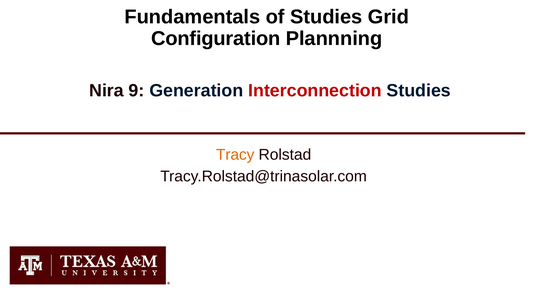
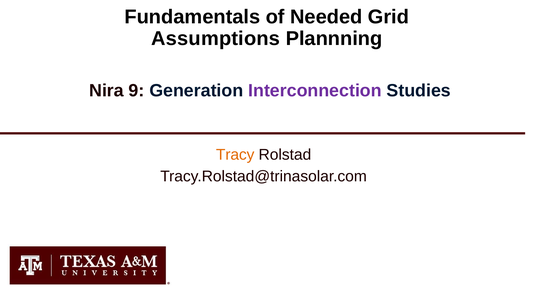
of Studies: Studies -> Needed
Configuration: Configuration -> Assumptions
Interconnection colour: red -> purple
